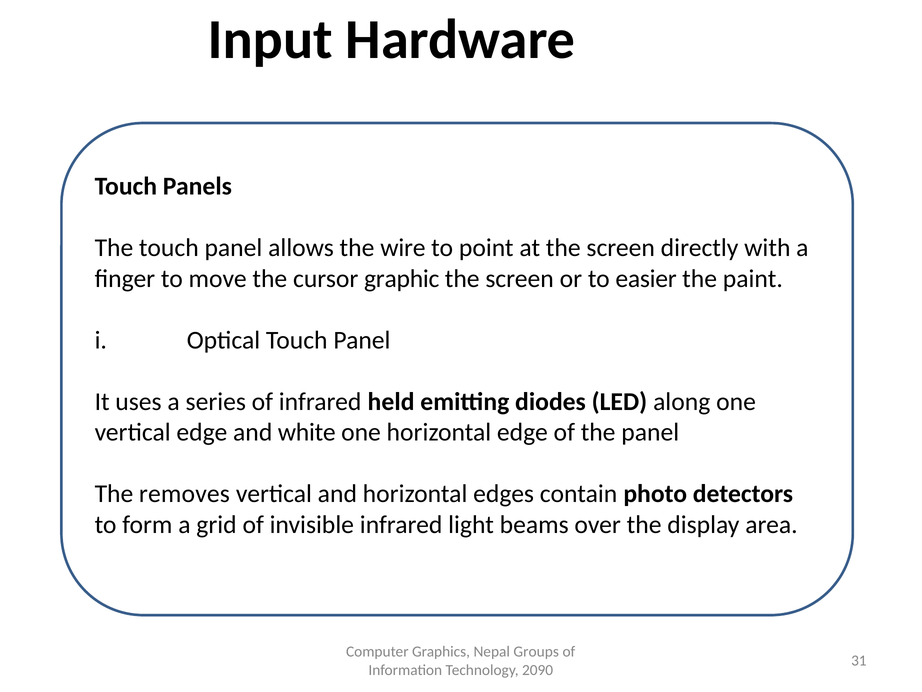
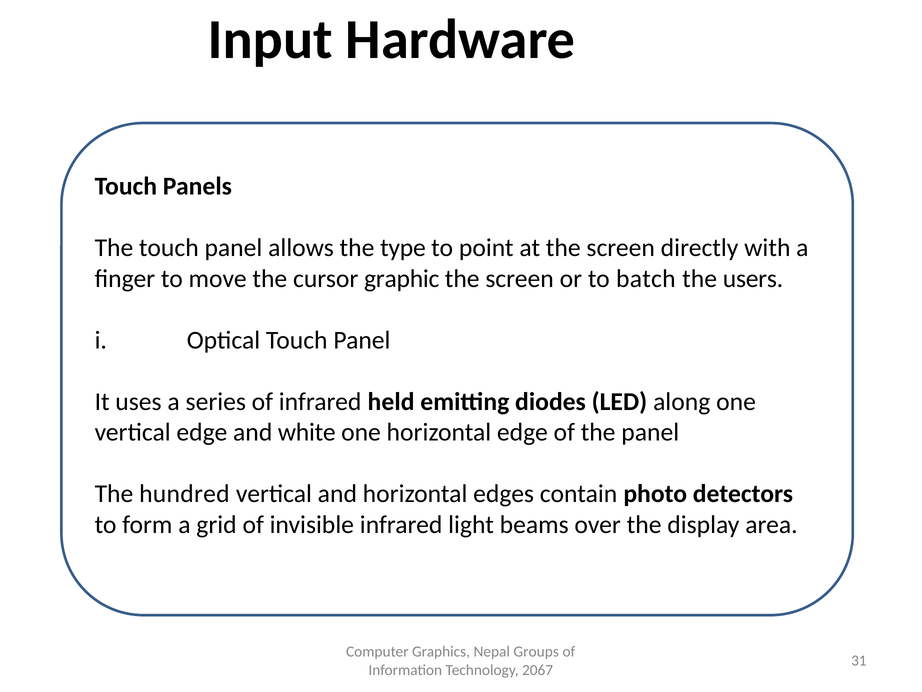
wire: wire -> type
easier: easier -> batch
paint: paint -> users
removes: removes -> hundred
2090: 2090 -> 2067
